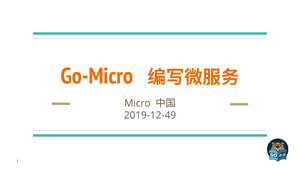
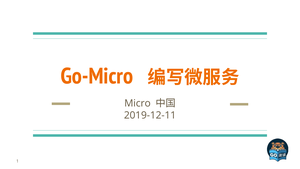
2019-12-49: 2019-12-49 -> 2019-12-11
